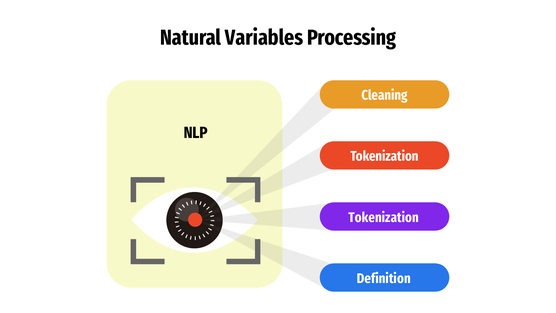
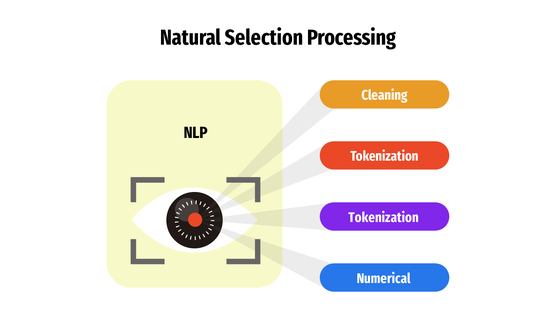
Variables: Variables -> Selection
Definition: Definition -> Numerical
